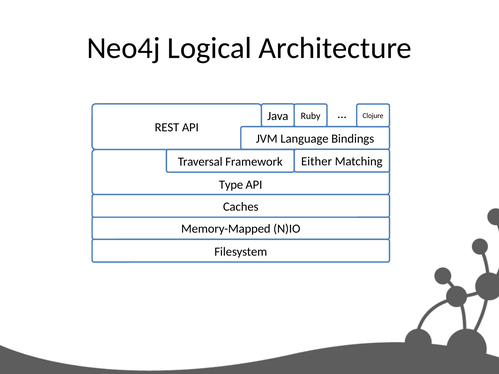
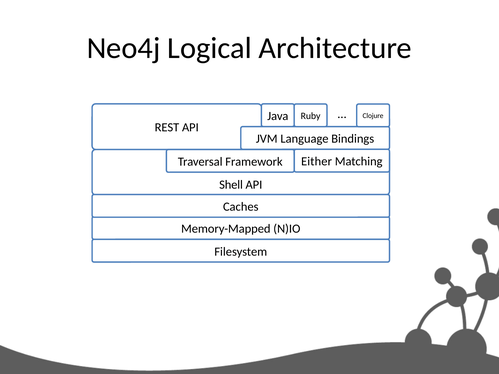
Type: Type -> Shell
